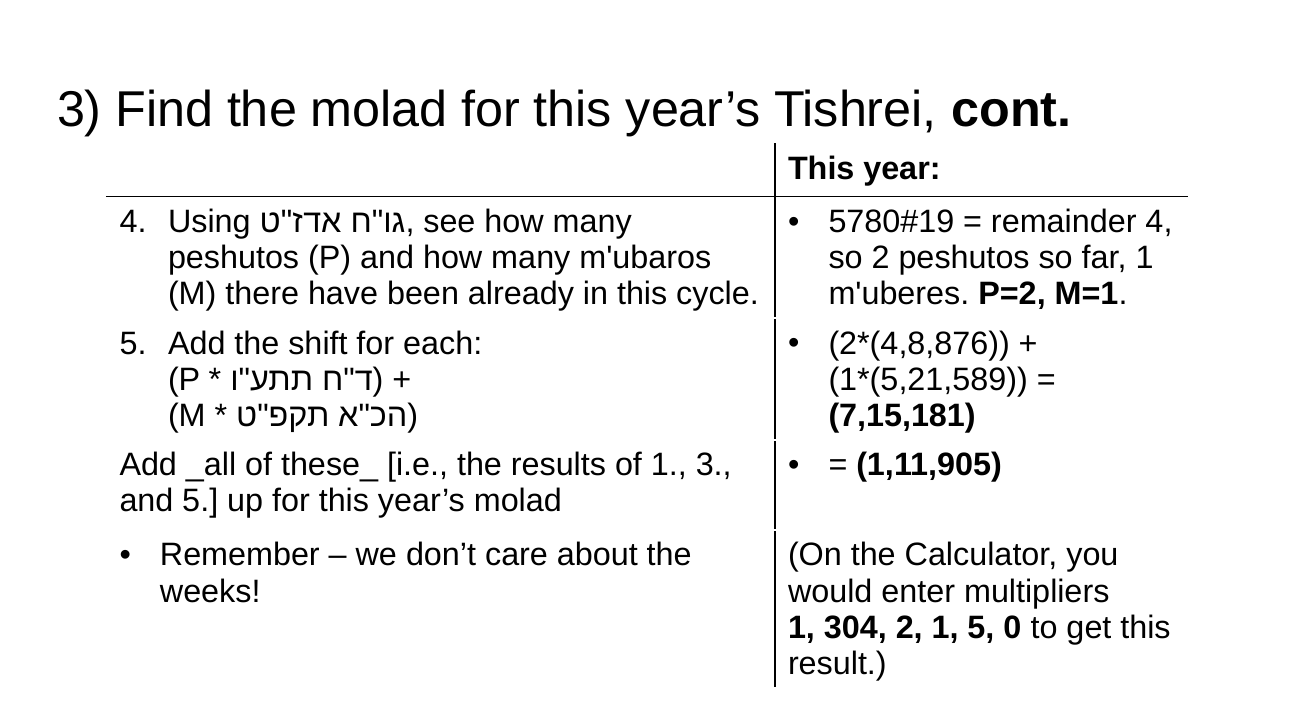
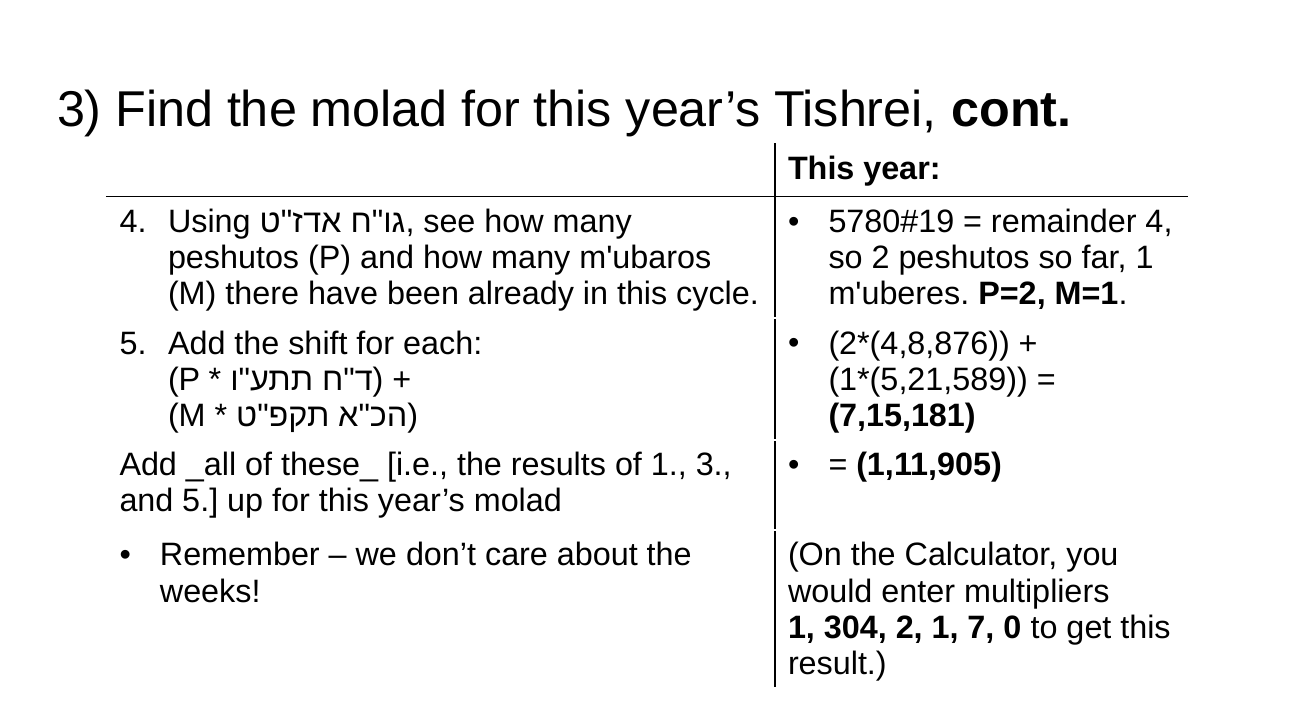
1 5: 5 -> 7
